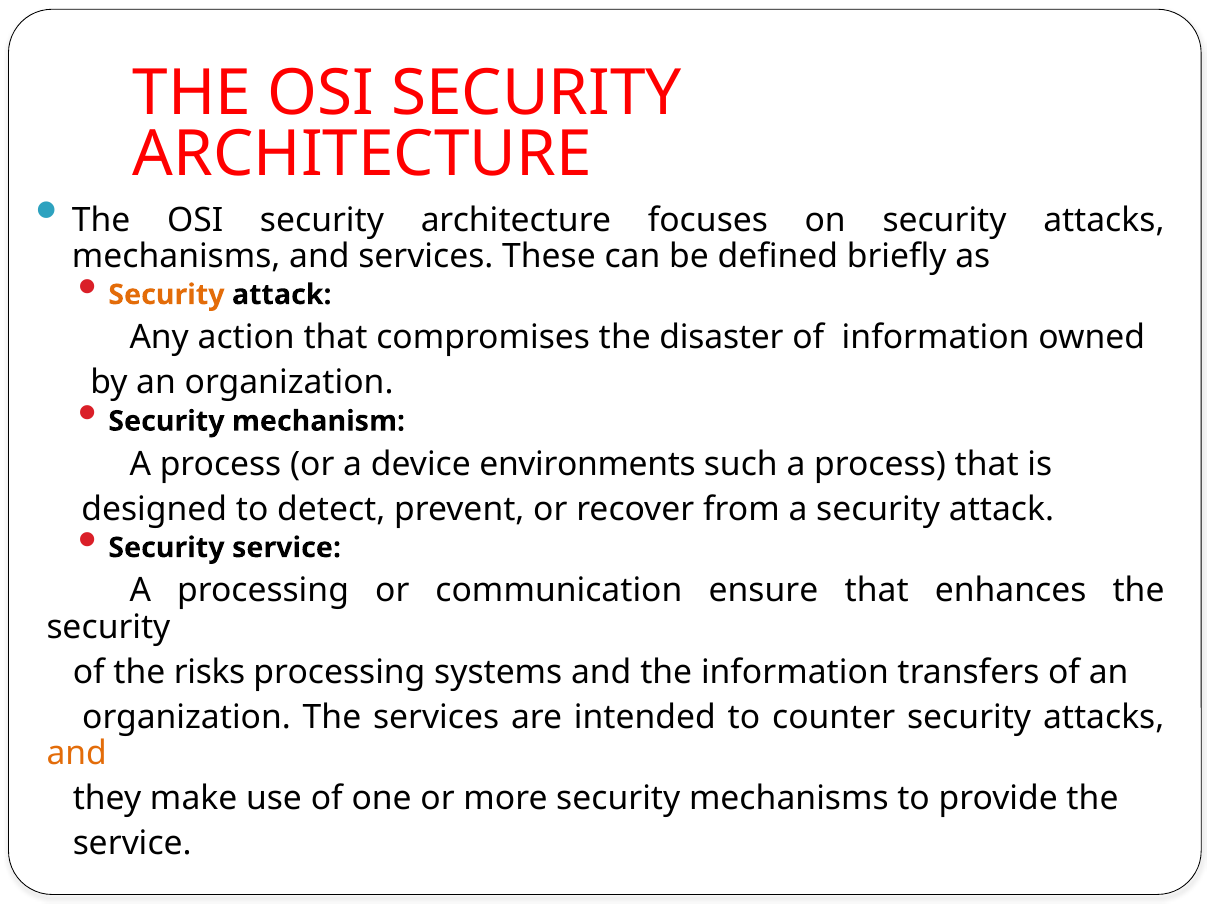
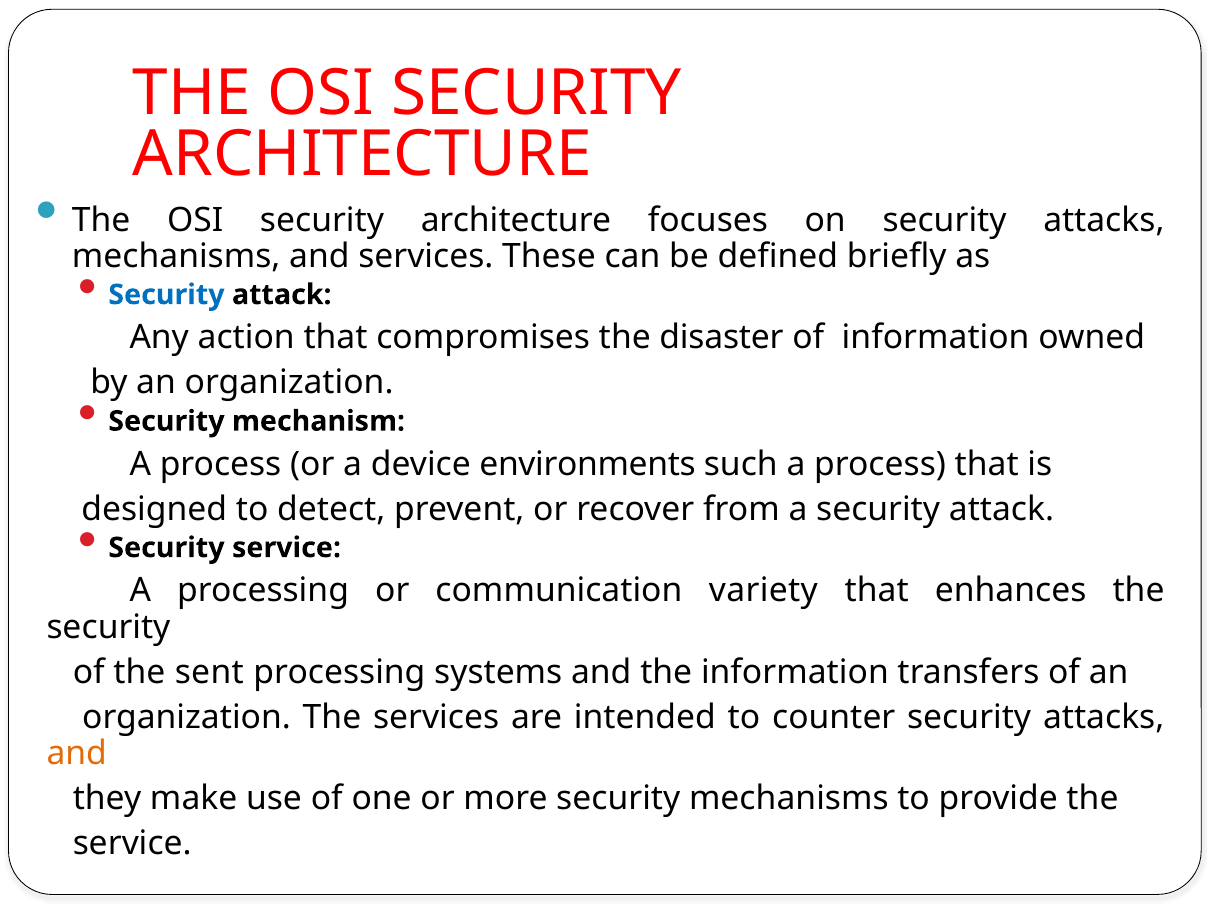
Security at (166, 295) colour: orange -> blue
ensure: ensure -> variety
risks: risks -> sent
